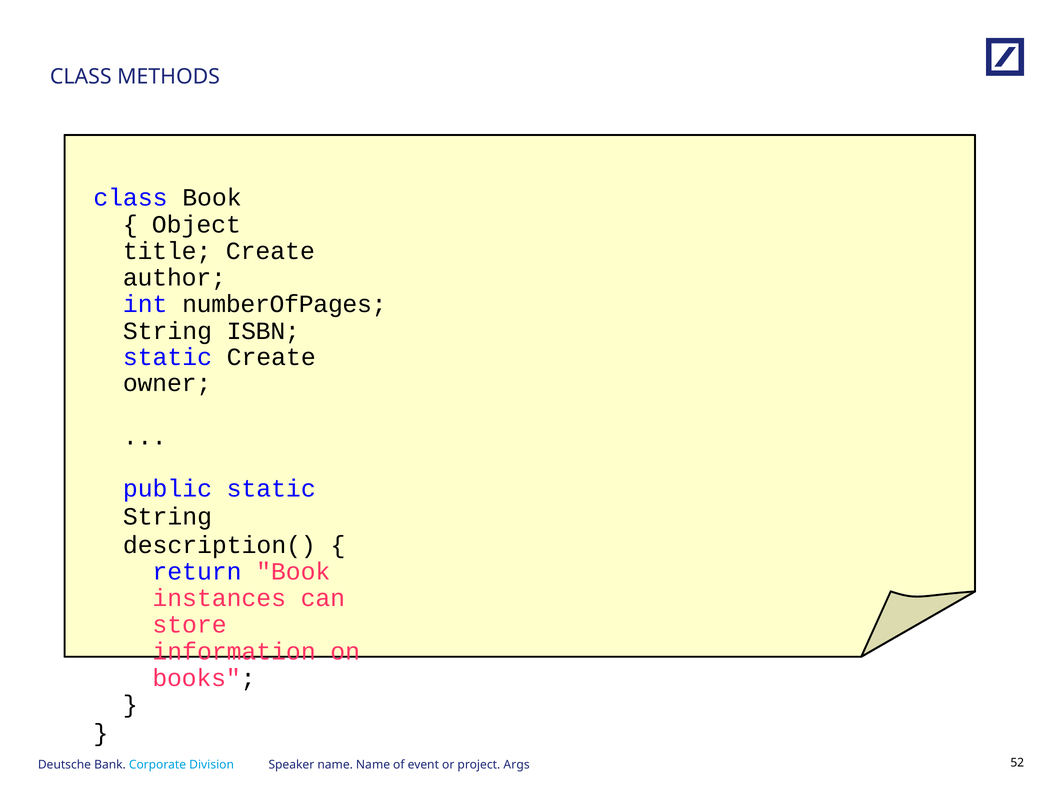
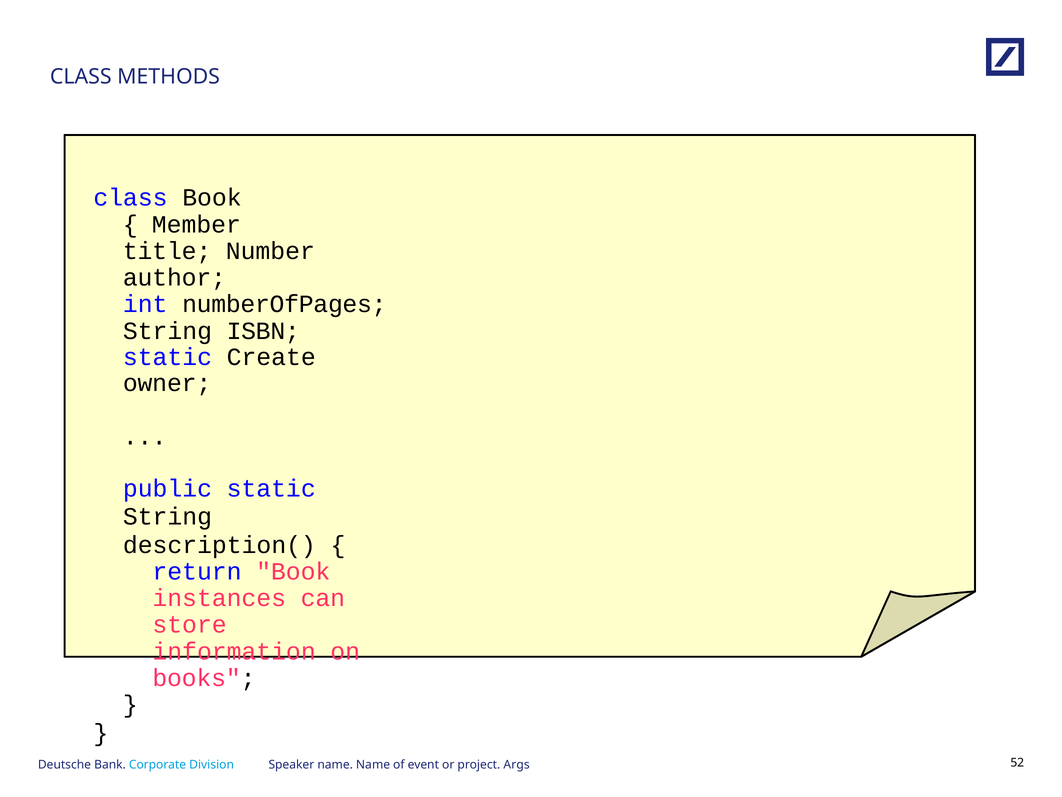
Object: Object -> Member
title Create: Create -> Number
